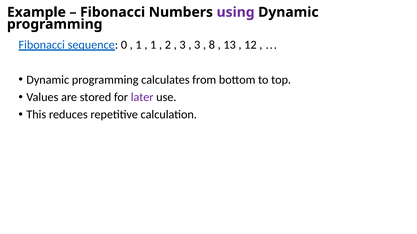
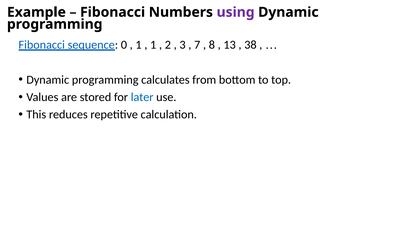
3 at (197, 45): 3 -> 7
12: 12 -> 38
later colour: purple -> blue
